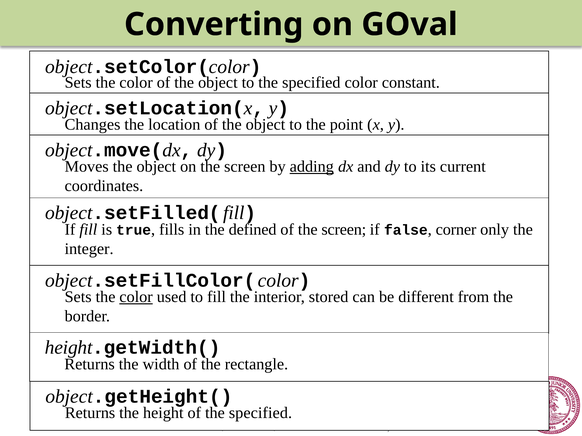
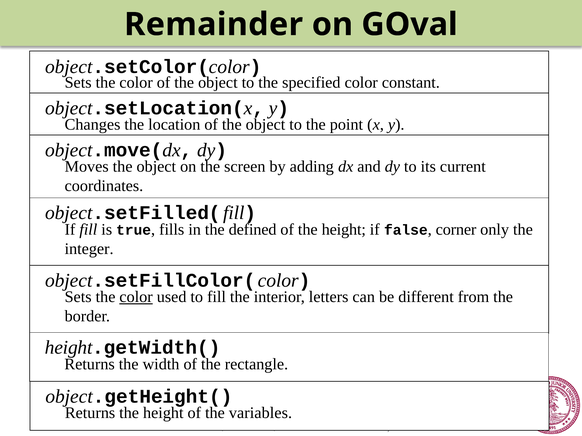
Converting: Converting -> Remainder
adding underline: present -> none
of the screen: screen -> height
stored: stored -> letters
of the specified: specified -> variables
